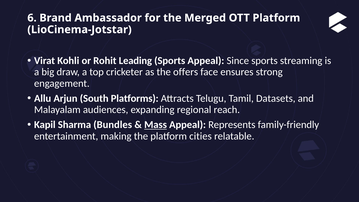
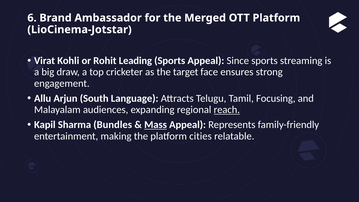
offers: offers -> target
Platforms: Platforms -> Language
Datasets: Datasets -> Focusing
reach underline: none -> present
